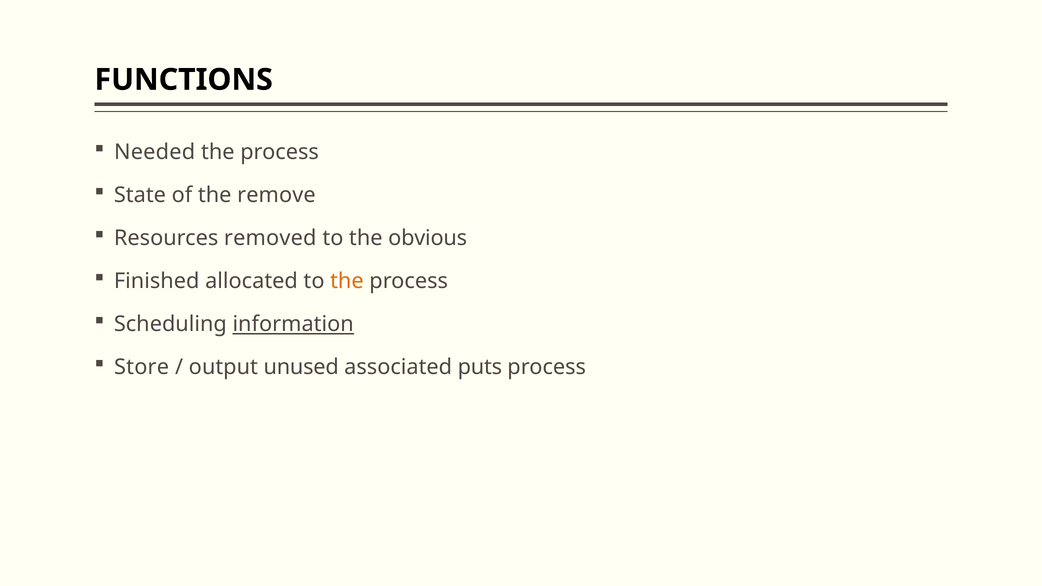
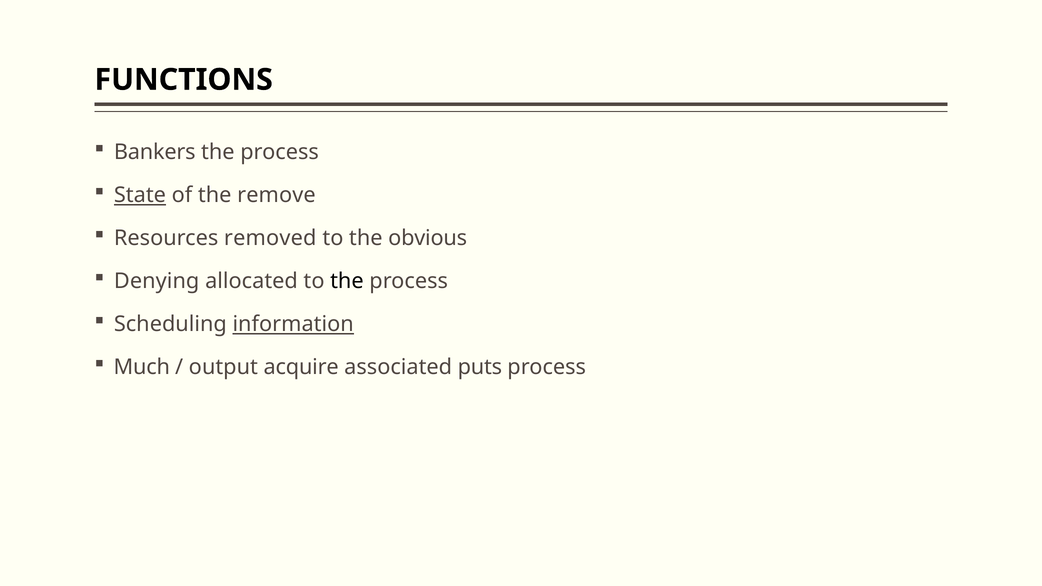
Needed: Needed -> Bankers
State underline: none -> present
Finished: Finished -> Denying
the at (347, 281) colour: orange -> black
Store: Store -> Much
unused: unused -> acquire
